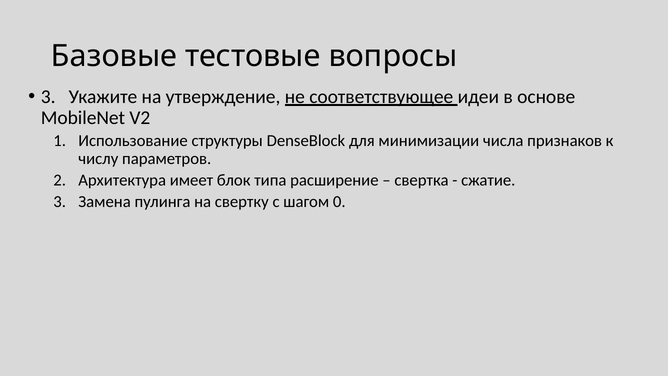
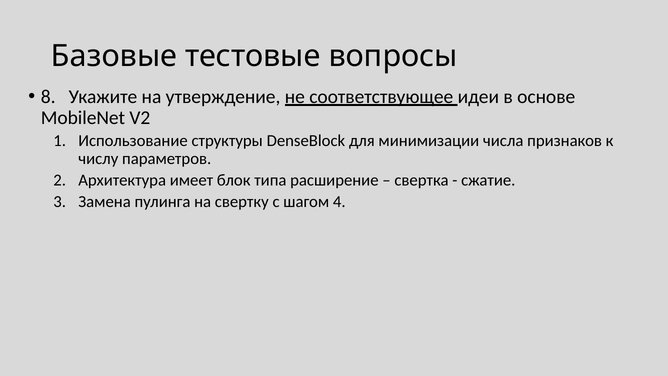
3 at (48, 97): 3 -> 8
0: 0 -> 4
